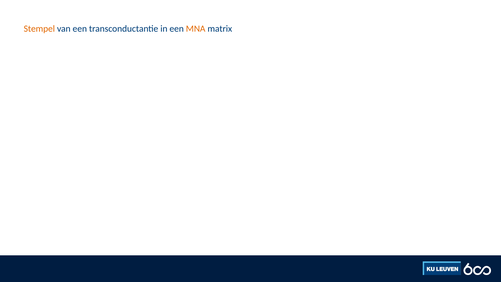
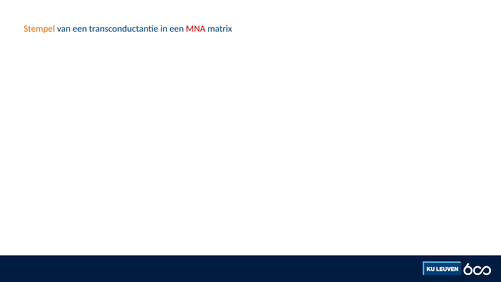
MNA colour: orange -> red
